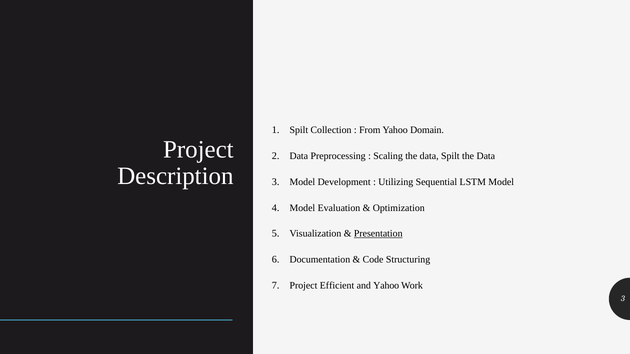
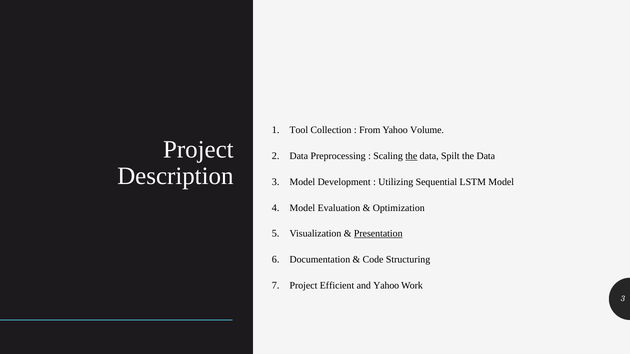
Spilt at (299, 130): Spilt -> Tool
Domain: Domain -> Volume
the at (411, 156) underline: none -> present
